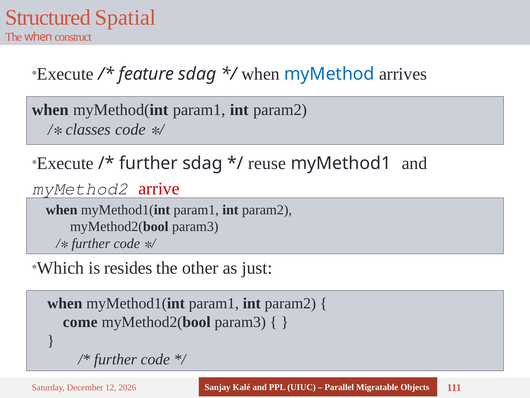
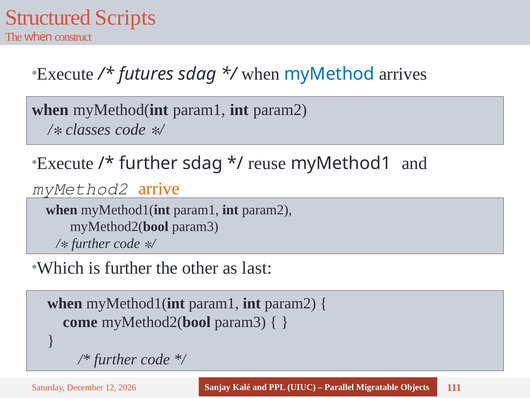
Spatial: Spatial -> Scripts
feature: feature -> futures
arrive colour: red -> orange
is resides: resides -> further
just: just -> last
